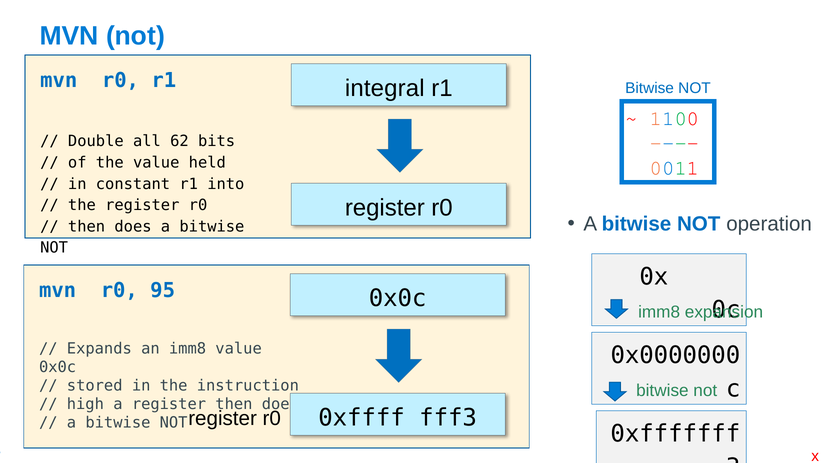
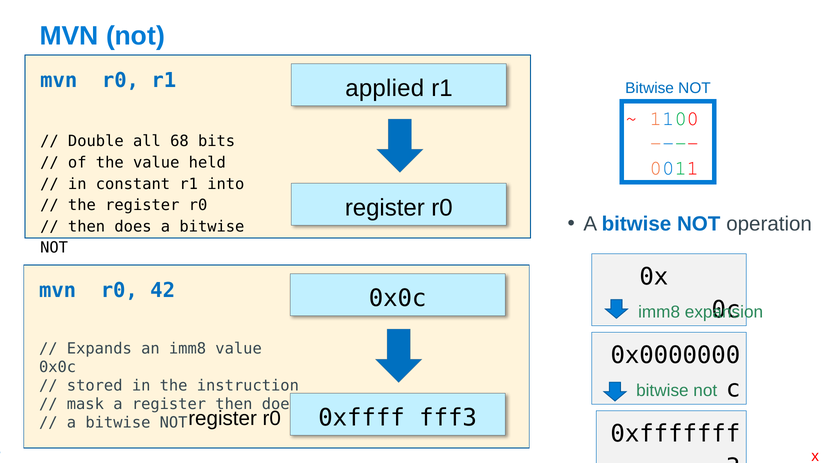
integral: integral -> applied
62: 62 -> 68
95: 95 -> 42
high: high -> mask
